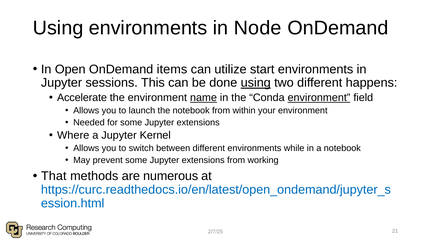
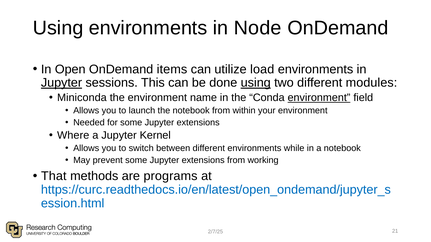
start: start -> load
Jupyter at (62, 83) underline: none -> present
happens: happens -> modules
Accelerate: Accelerate -> Miniconda
name underline: present -> none
numerous: numerous -> programs
